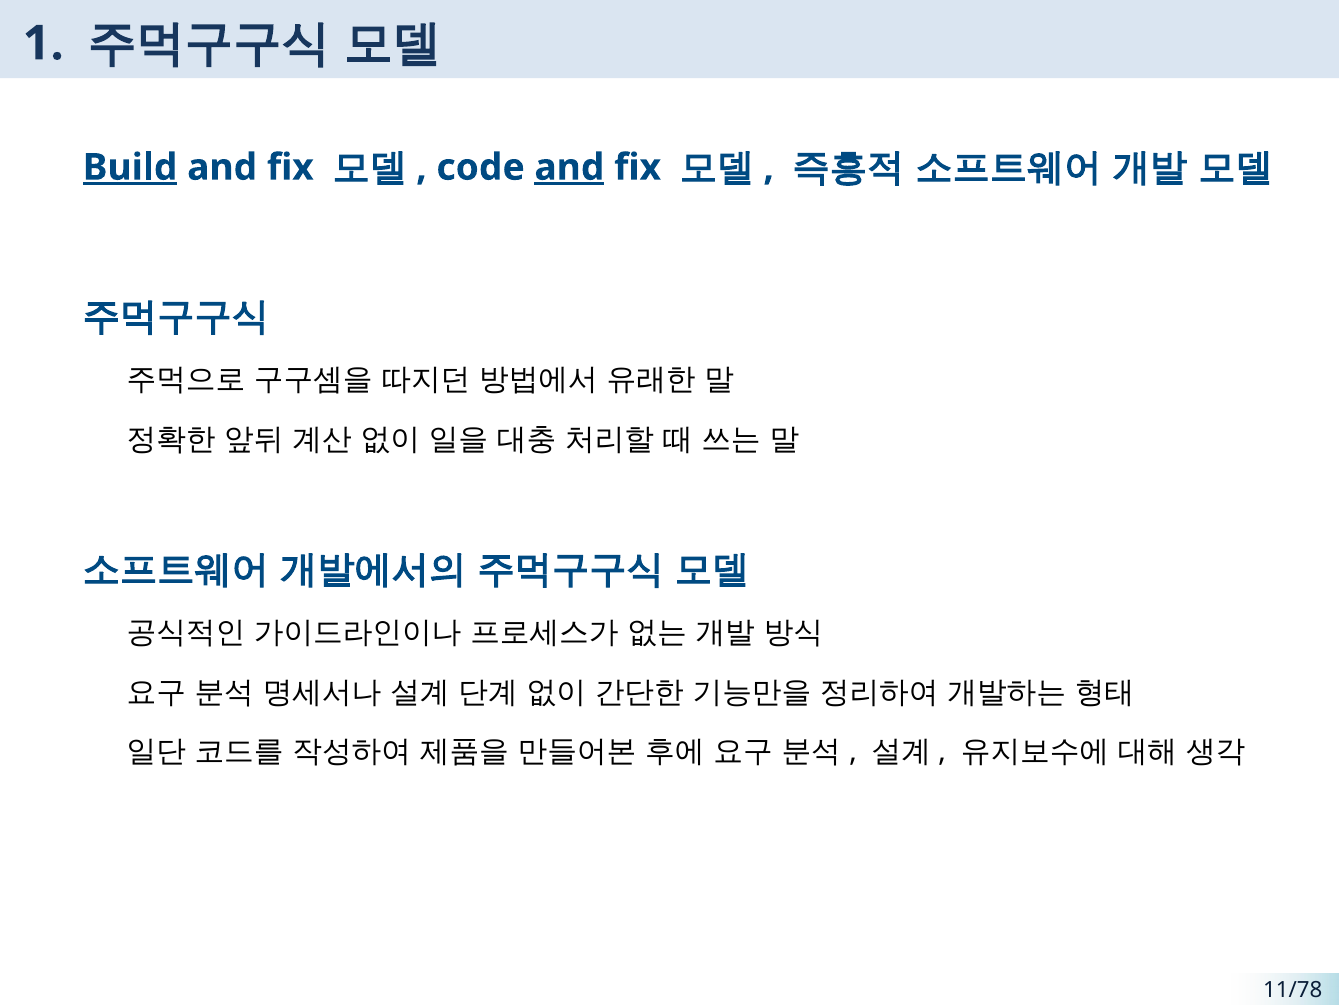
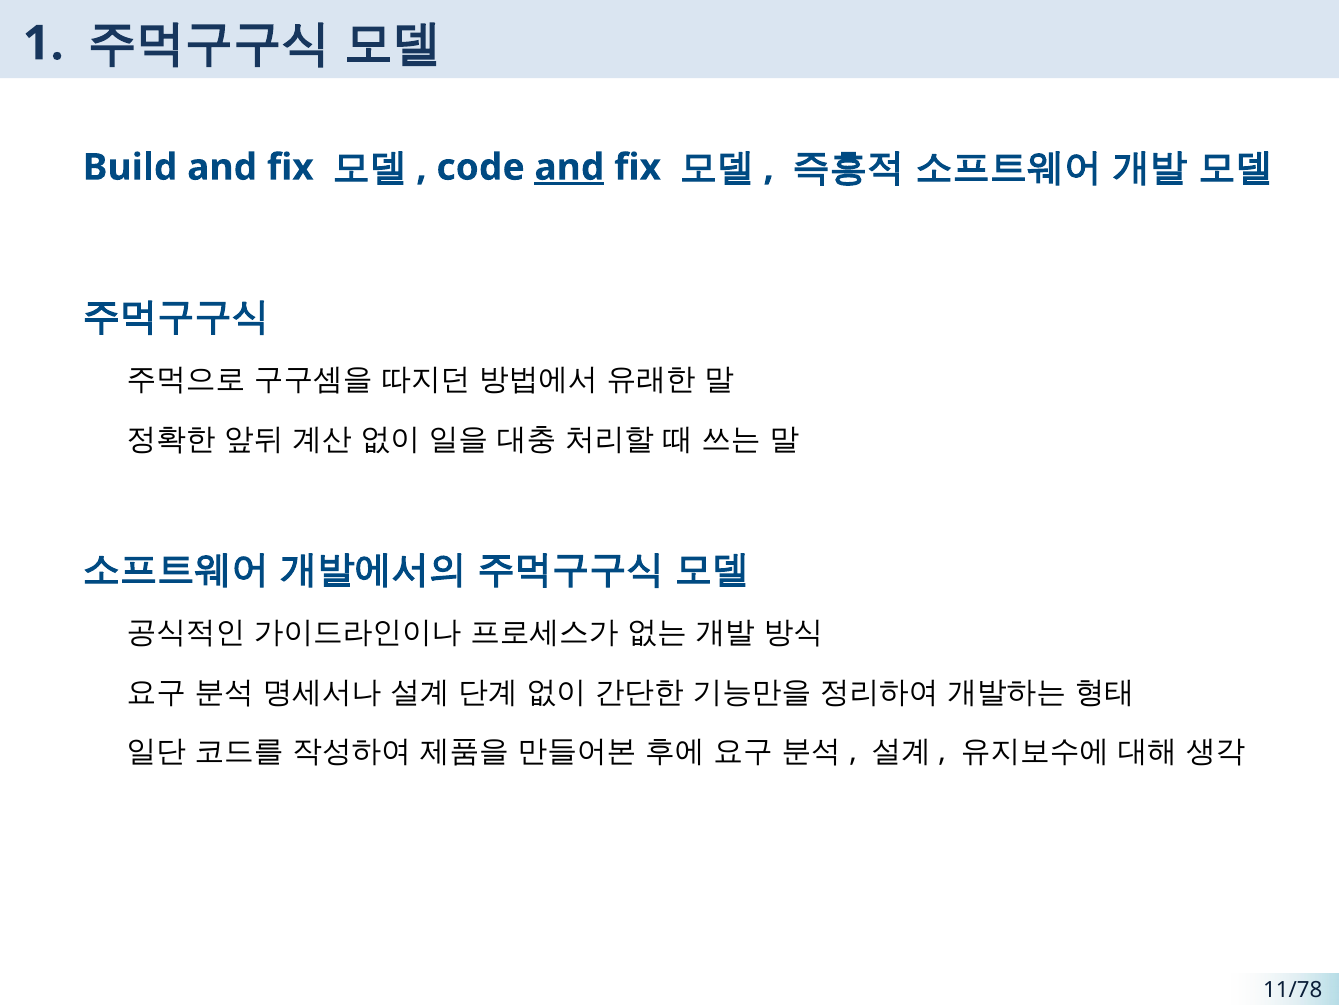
Build underline: present -> none
